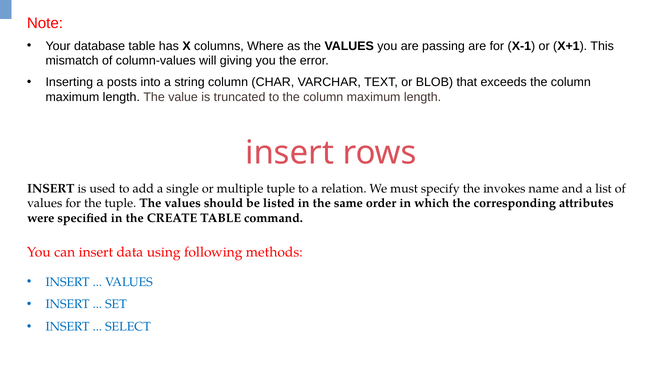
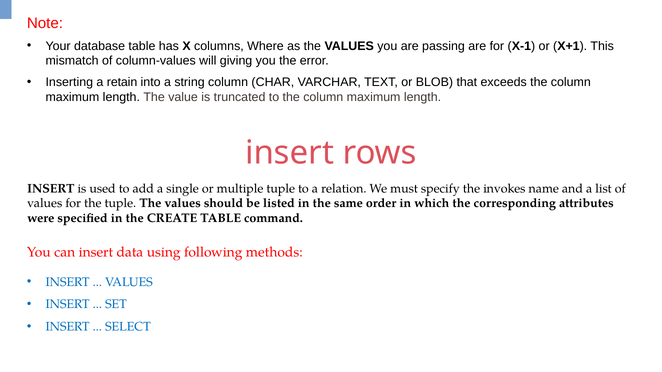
posts: posts -> retain
